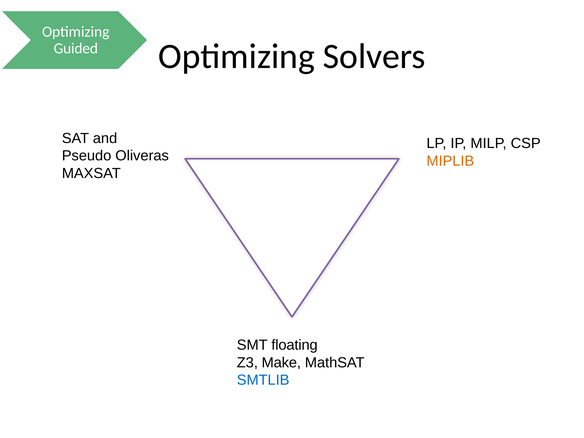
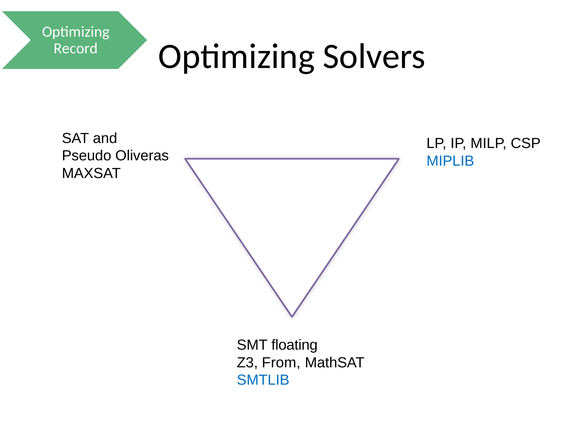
Guided: Guided -> Record
MIPLIB colour: orange -> blue
Make: Make -> From
